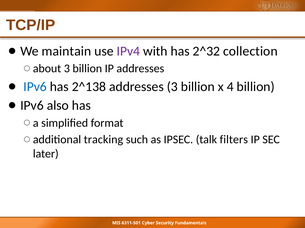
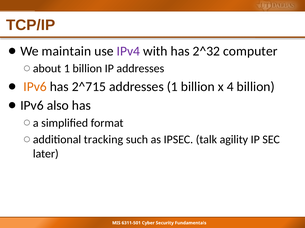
collection: collection -> computer
about 3: 3 -> 1
IPv6 at (35, 87) colour: blue -> orange
2^138: 2^138 -> 2^715
addresses 3: 3 -> 1
filters: filters -> agility
